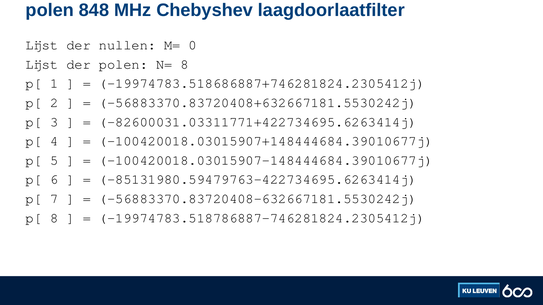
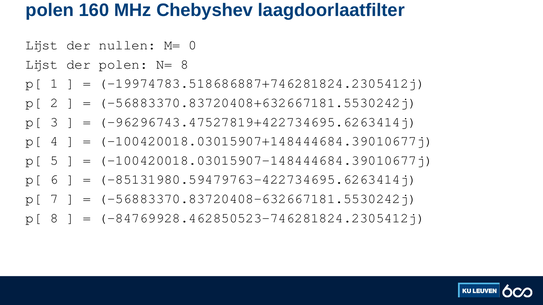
848: 848 -> 160
-82600031.03311771+422734695.6263414j: -82600031.03311771+422734695.6263414j -> -96296743.47527819+422734695.6263414j
-19974783.518786887-746281824.2305412j: -19974783.518786887-746281824.2305412j -> -84769928.462850523-746281824.2305412j
